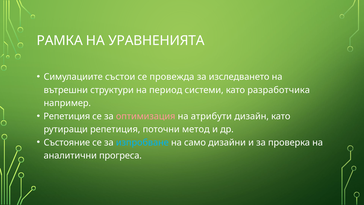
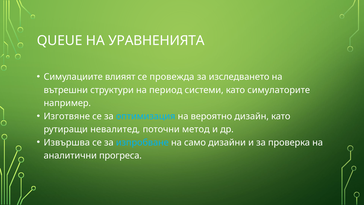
РАМКА: РАМКА -> QUEUE
състои: състои -> влияят
разработчика: разработчика -> симулаторите
Репетиция at (67, 116): Репетиция -> Изготвяне
оптимизация colour: pink -> light blue
атрибути: атрибути -> вероятно
рутиращи репетиция: репетиция -> невалитед
Състояние: Състояние -> Извършва
